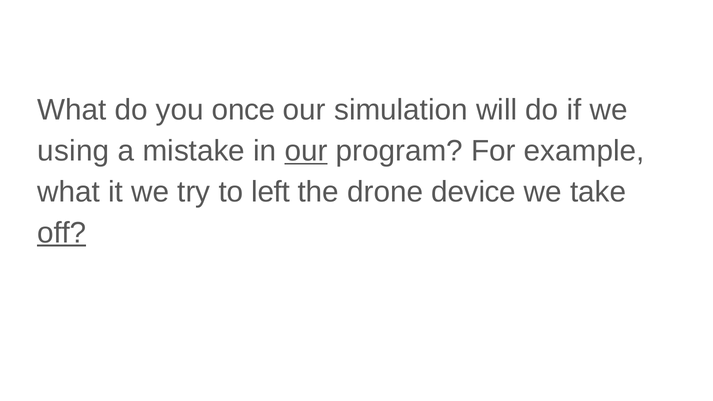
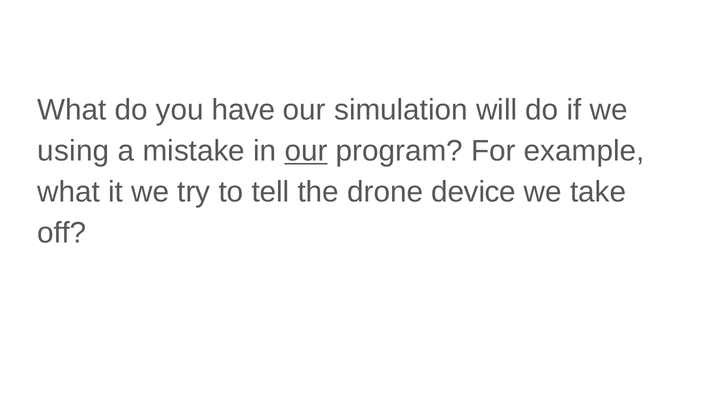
once: once -> have
left: left -> tell
off underline: present -> none
